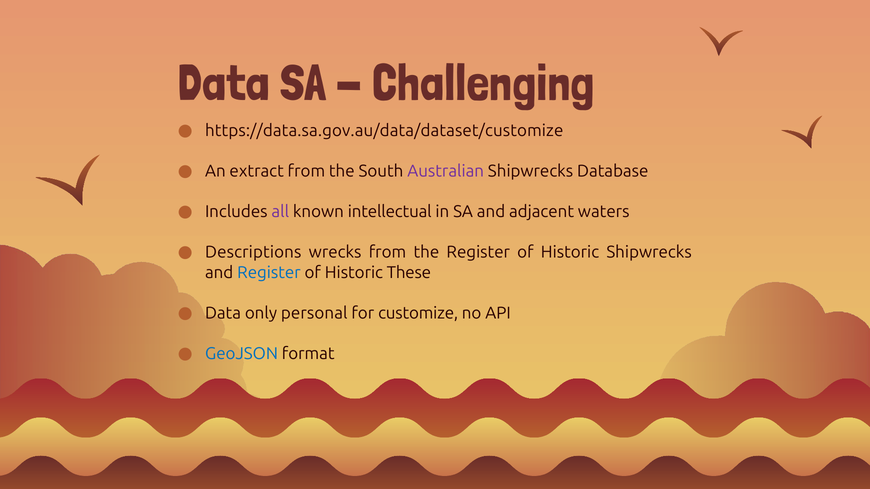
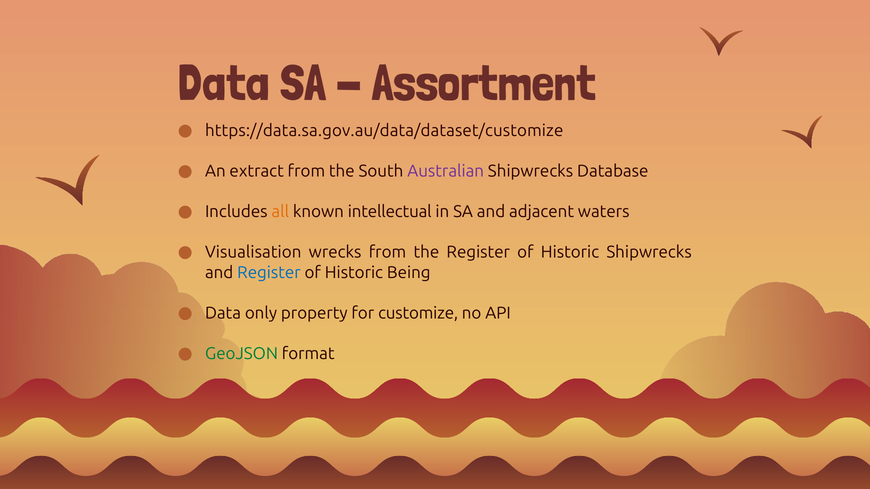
Challenging: Challenging -> Assortment
all colour: purple -> orange
Descriptions: Descriptions -> Visualisation
These: These -> Being
personal: personal -> property
GeoJSON colour: blue -> green
